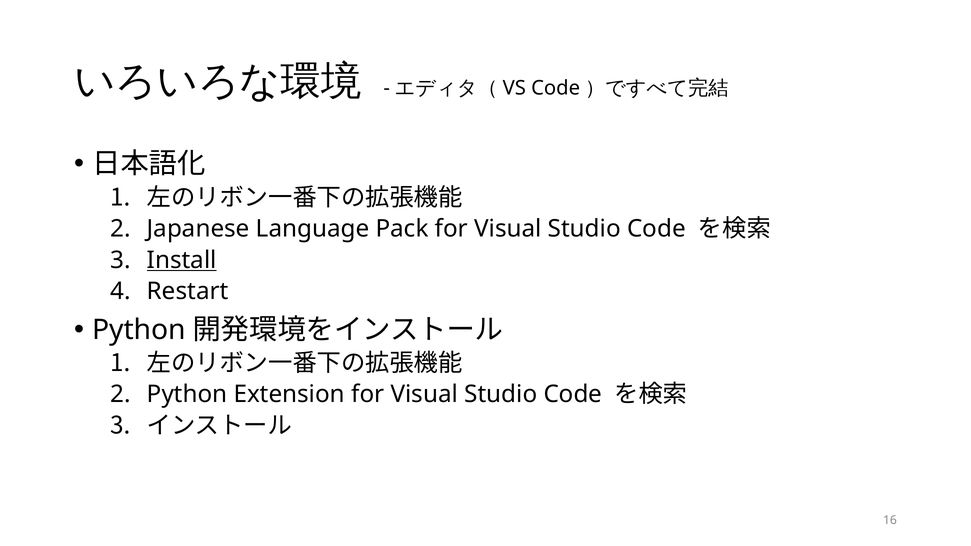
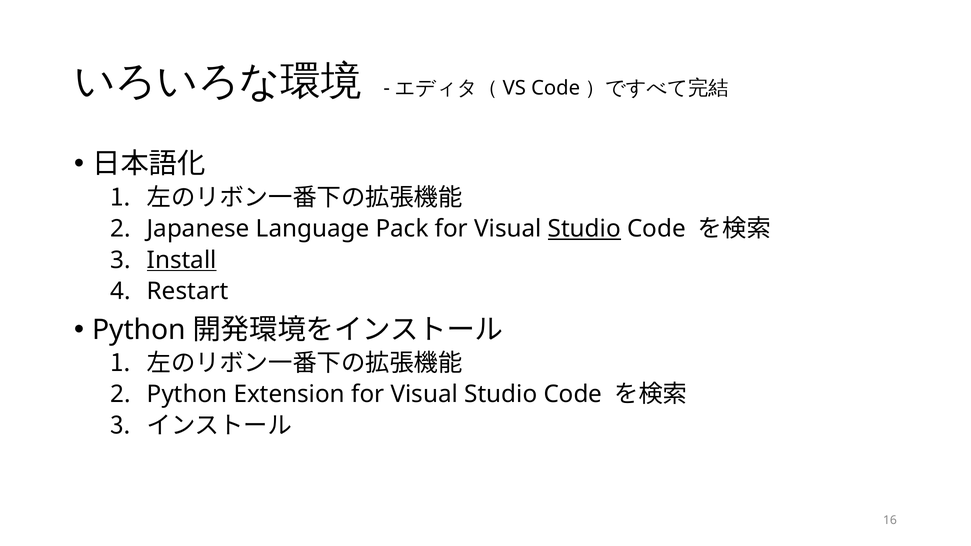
Studio at (584, 229) underline: none -> present
